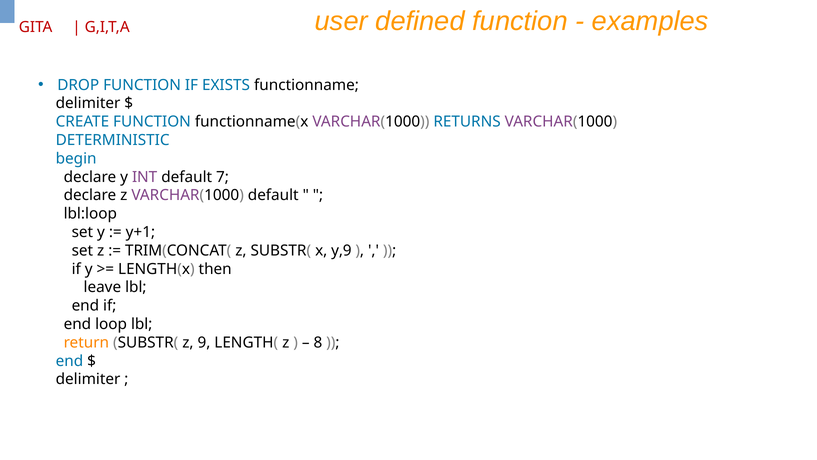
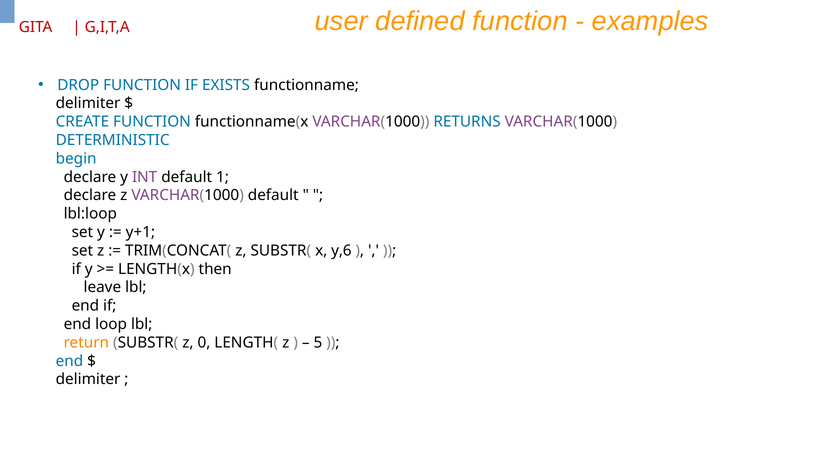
7: 7 -> 1
y,9: y,9 -> y,6
9: 9 -> 0
8: 8 -> 5
